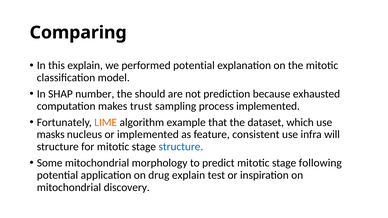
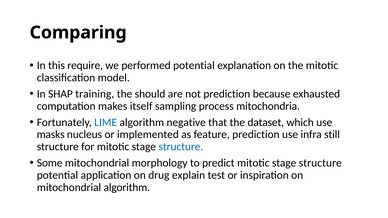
this explain: explain -> require
number: number -> training
trust: trust -> itself
process implemented: implemented -> mitochondria
LIME colour: orange -> blue
example: example -> negative
feature consistent: consistent -> prediction
will: will -> still
predict mitotic stage following: following -> structure
mitochondrial discovery: discovery -> algorithm
